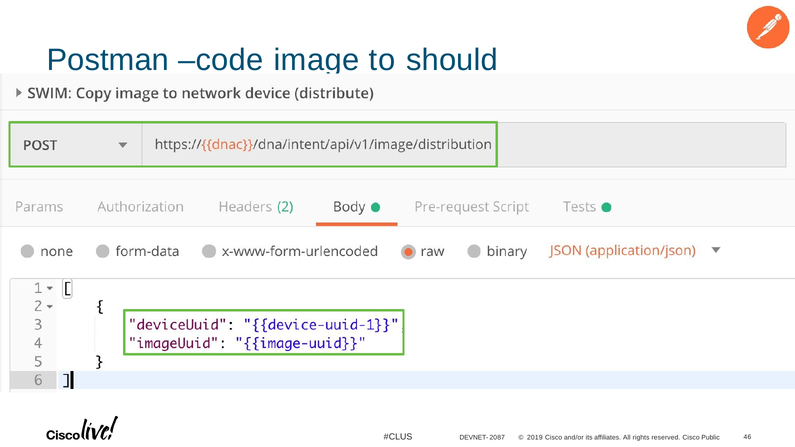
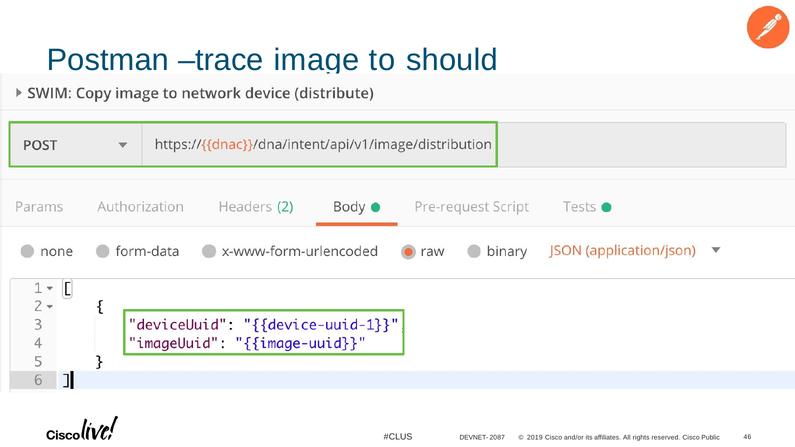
code: code -> trace
